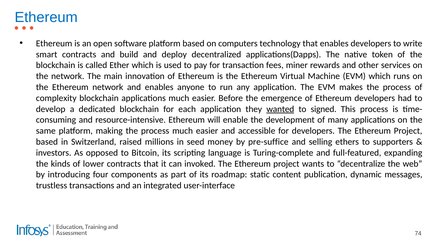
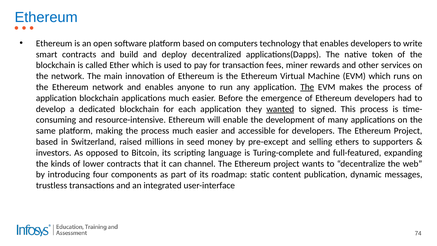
The at (307, 87) underline: none -> present
complexity at (56, 98): complexity -> application
pre-suffice: pre-suffice -> pre-except
invoked: invoked -> channel
